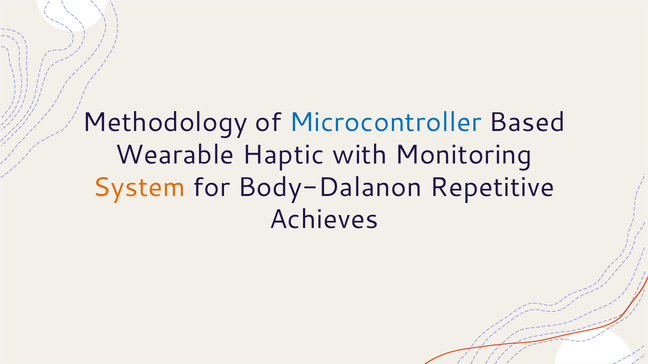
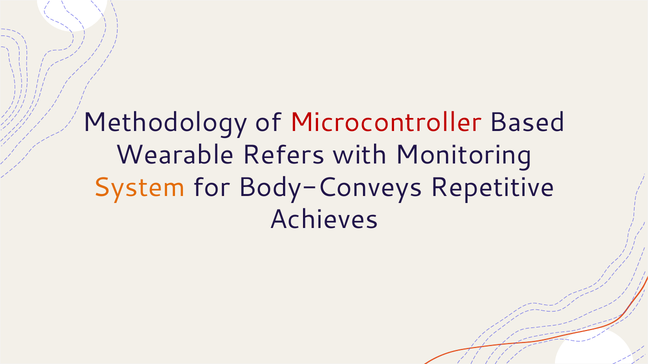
Microcontroller colour: blue -> red
Haptic: Haptic -> Refers
Body-Dalanon: Body-Dalanon -> Body-Conveys
